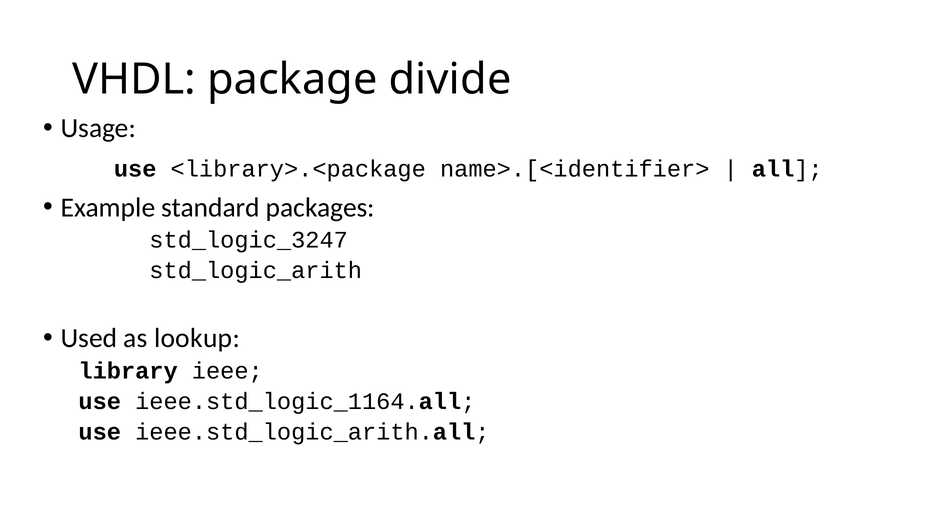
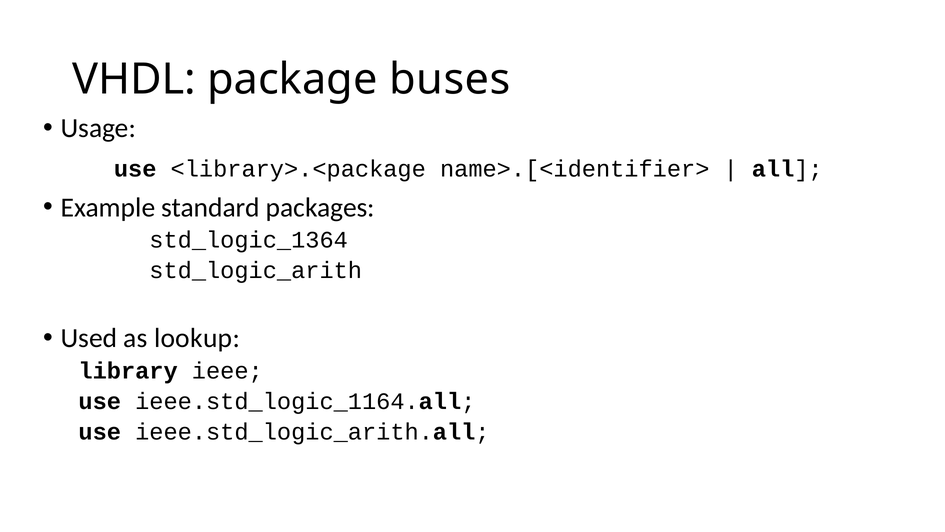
divide: divide -> buses
std_logic_3247: std_logic_3247 -> std_logic_1364
